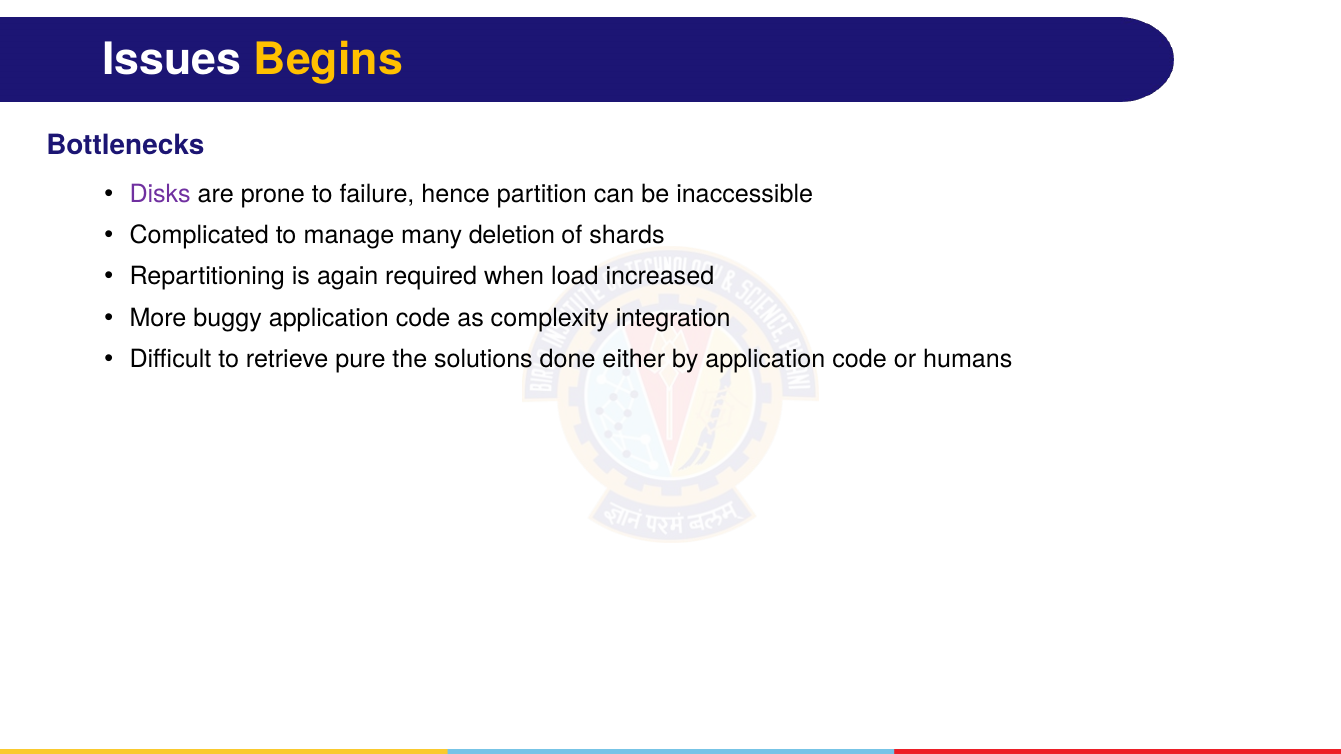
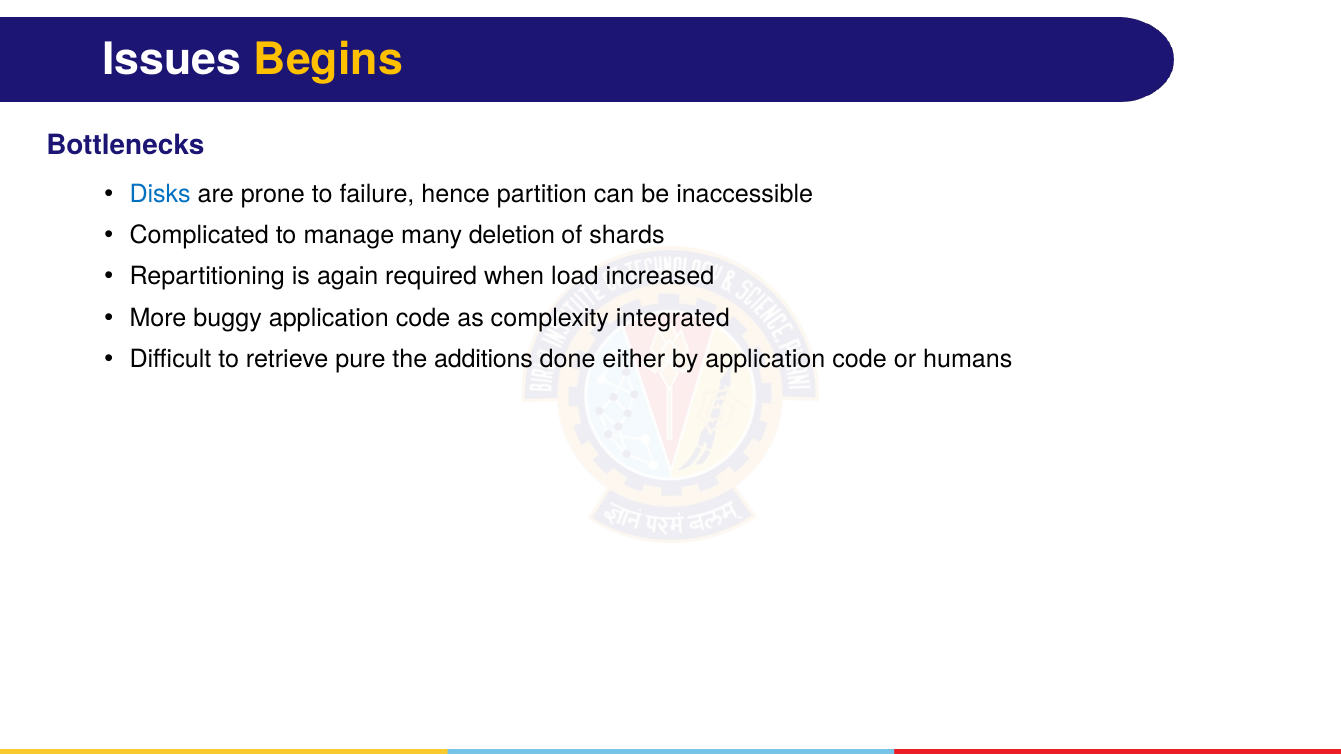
Disks colour: purple -> blue
integration: integration -> integrated
solutions: solutions -> additions
